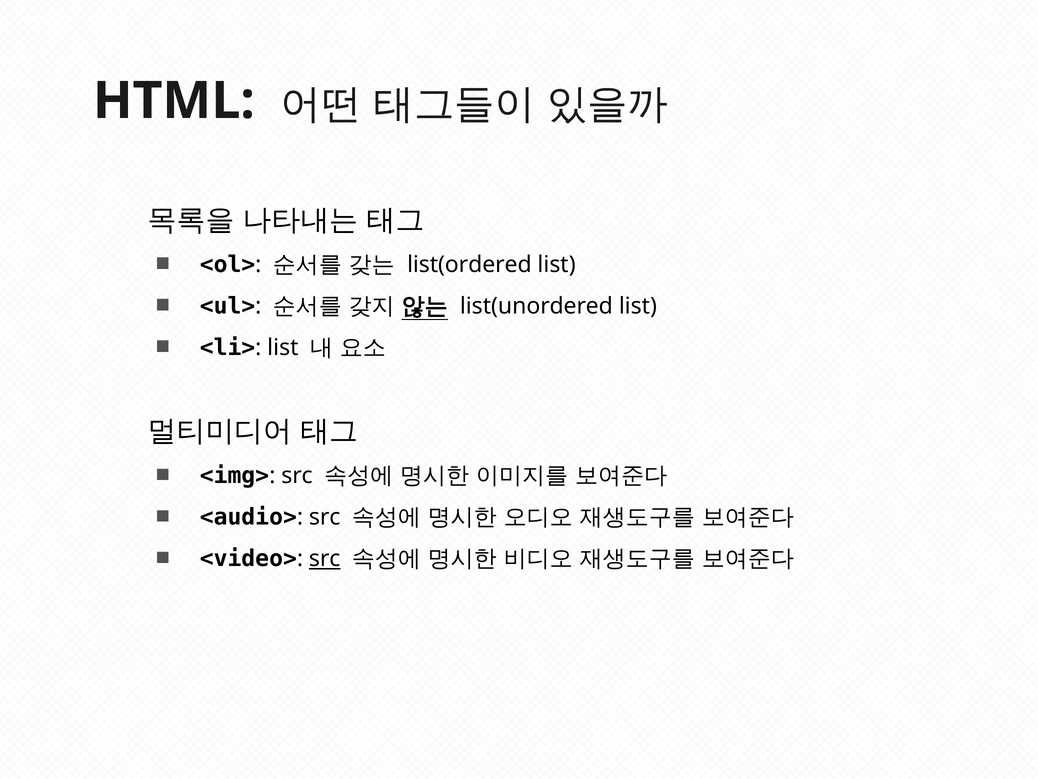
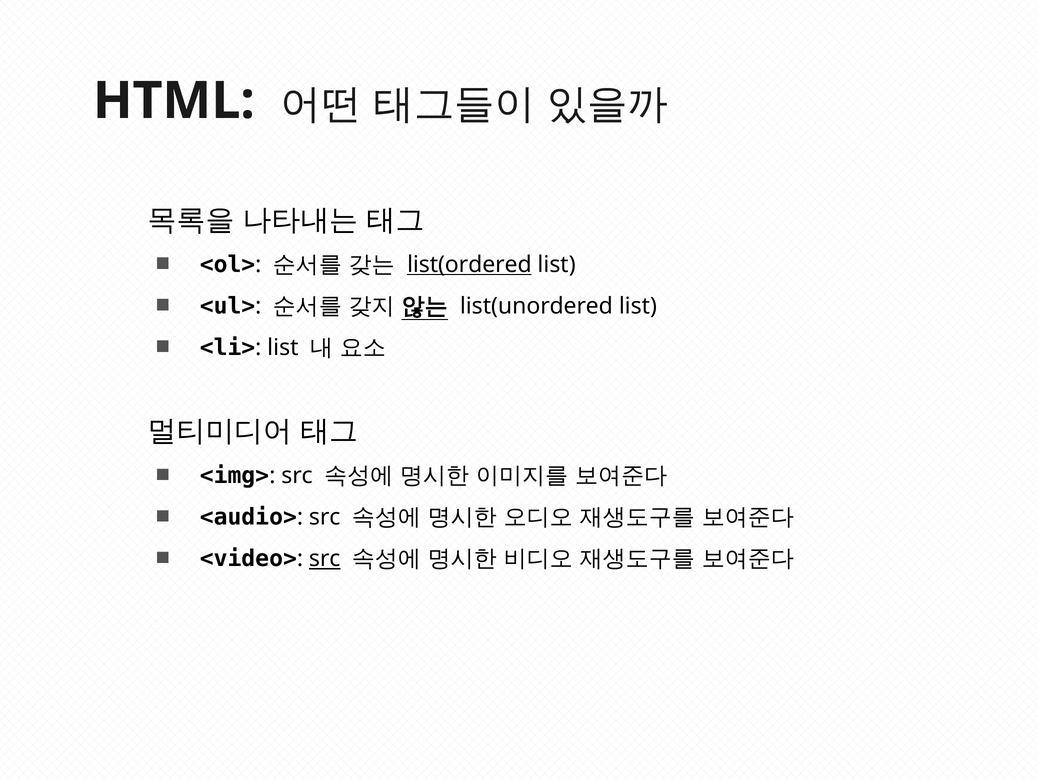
list(ordered underline: none -> present
